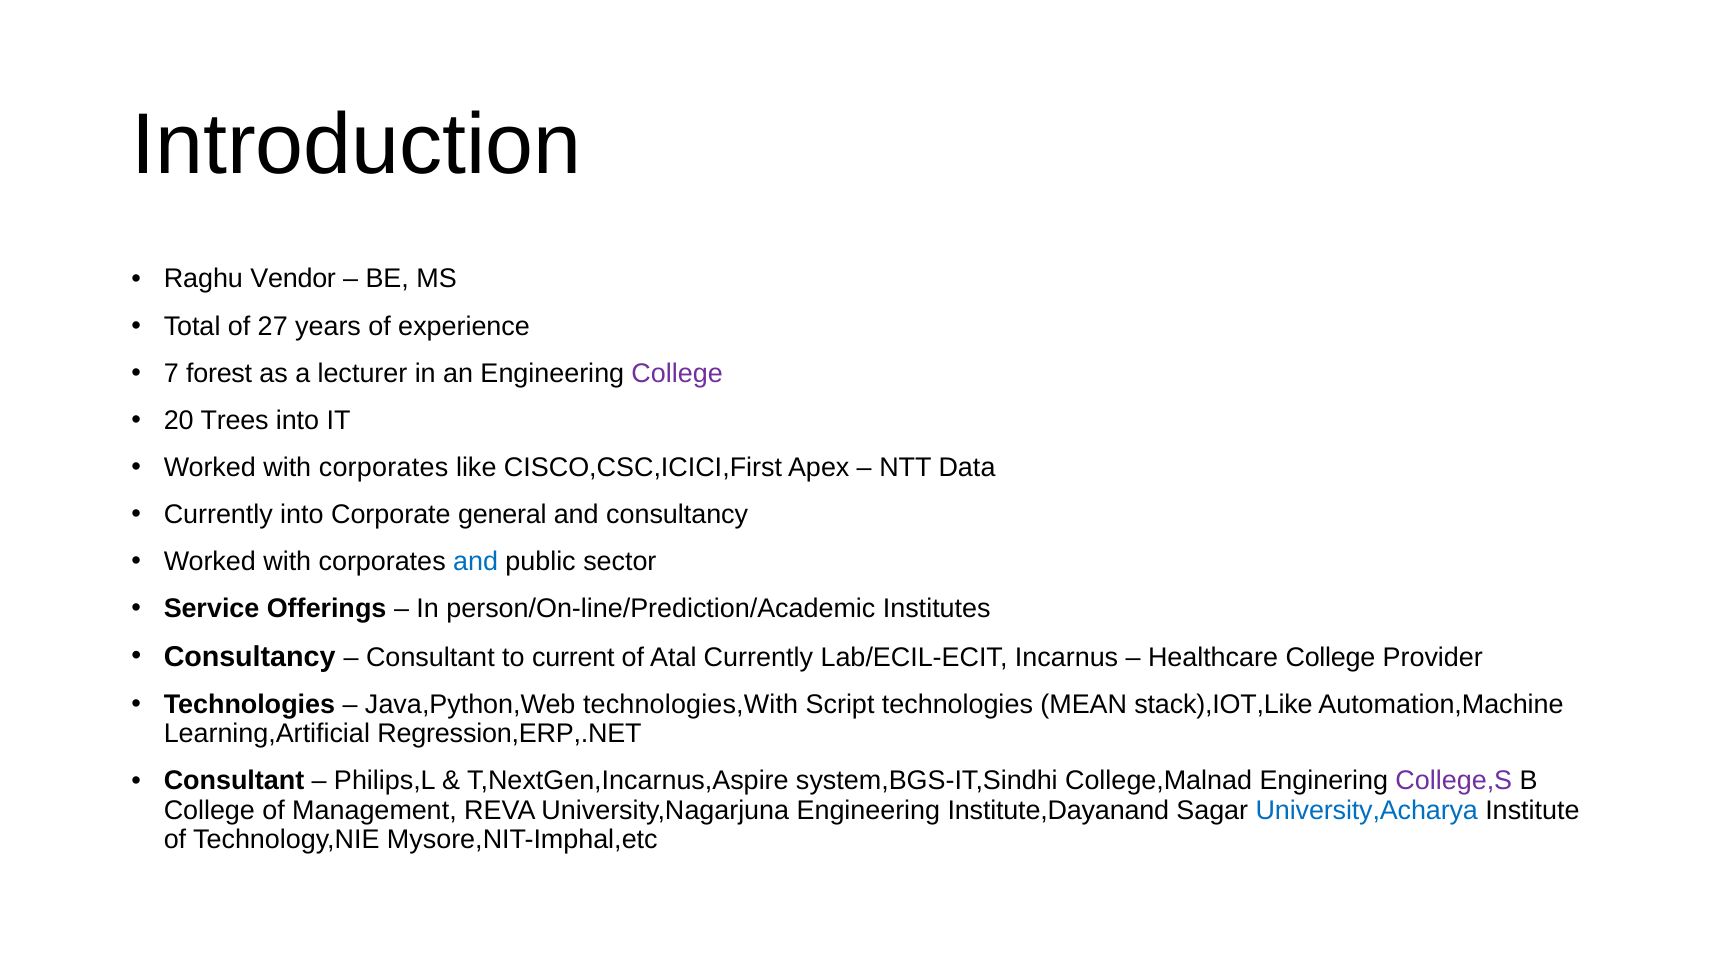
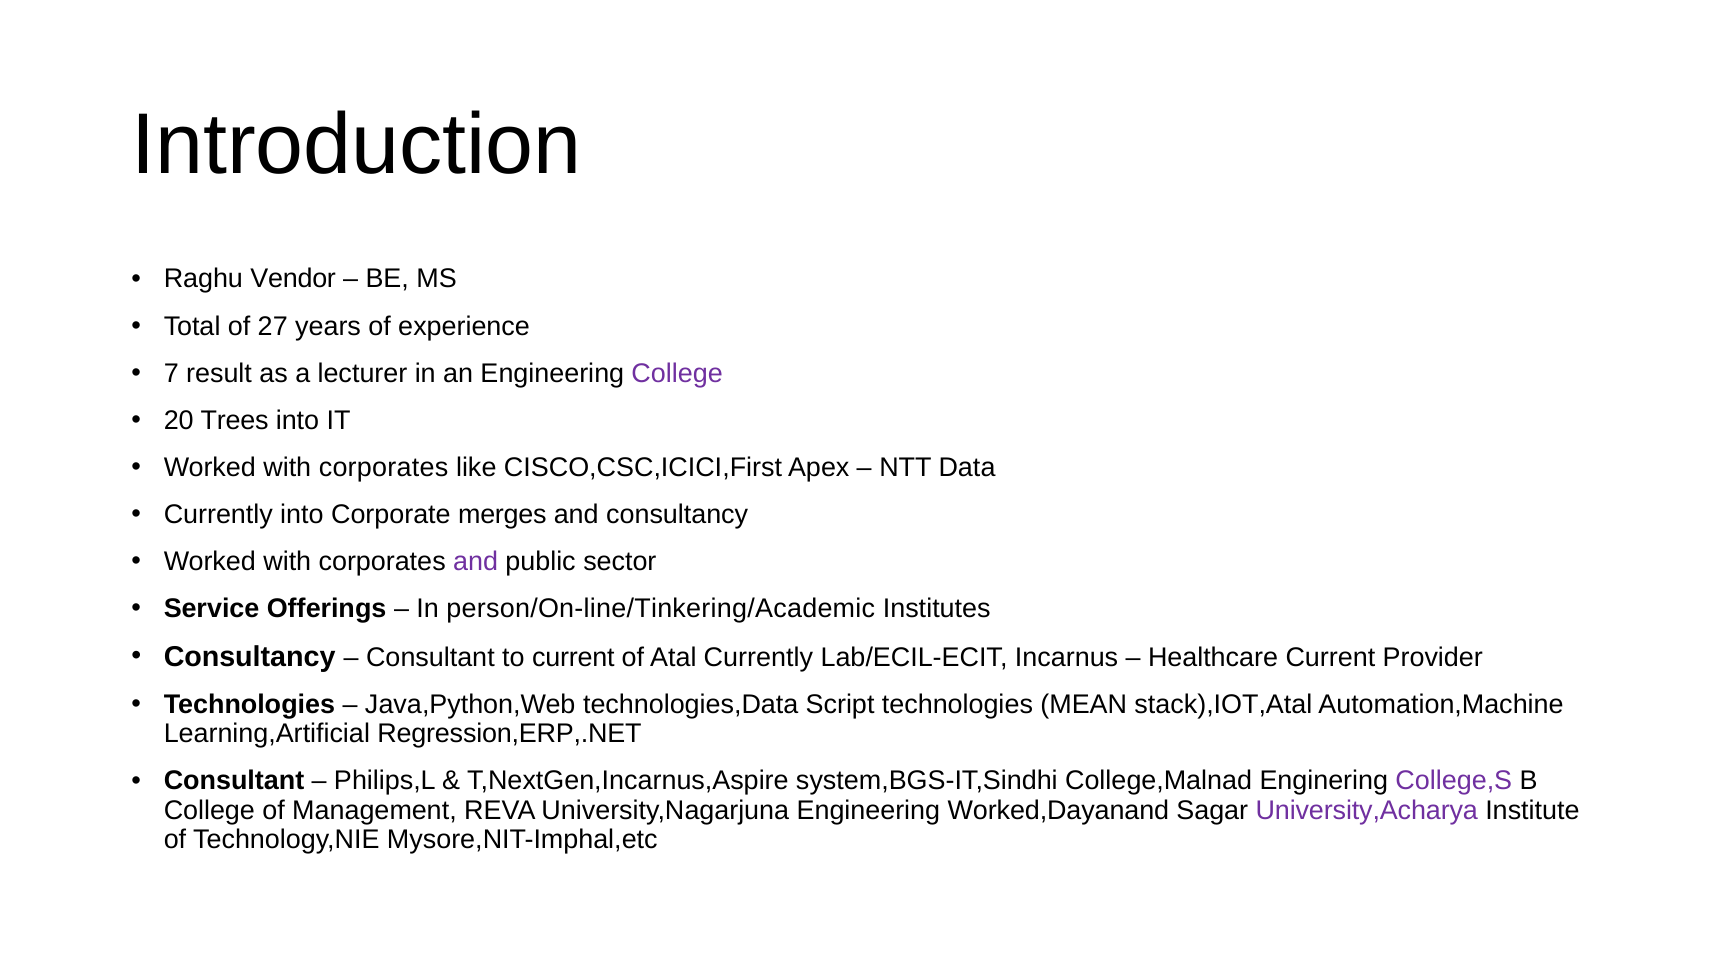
forest: forest -> result
general: general -> merges
and at (476, 562) colour: blue -> purple
person/On-line/Prediction/Academic: person/On-line/Prediction/Academic -> person/On-line/Tinkering/Academic
Healthcare College: College -> Current
technologies,With: technologies,With -> technologies,Data
stack),IOT,Like: stack),IOT,Like -> stack),IOT,Atal
Institute,Dayanand: Institute,Dayanand -> Worked,Dayanand
University,Acharya colour: blue -> purple
